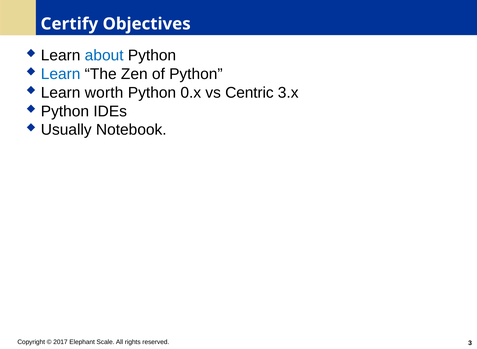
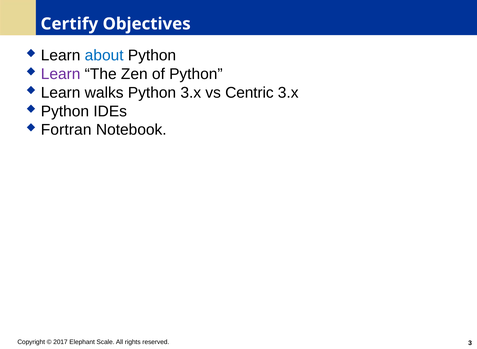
Learn at (61, 74) colour: blue -> purple
worth: worth -> walks
Python 0.x: 0.x -> 3.x
Usually: Usually -> Fortran
